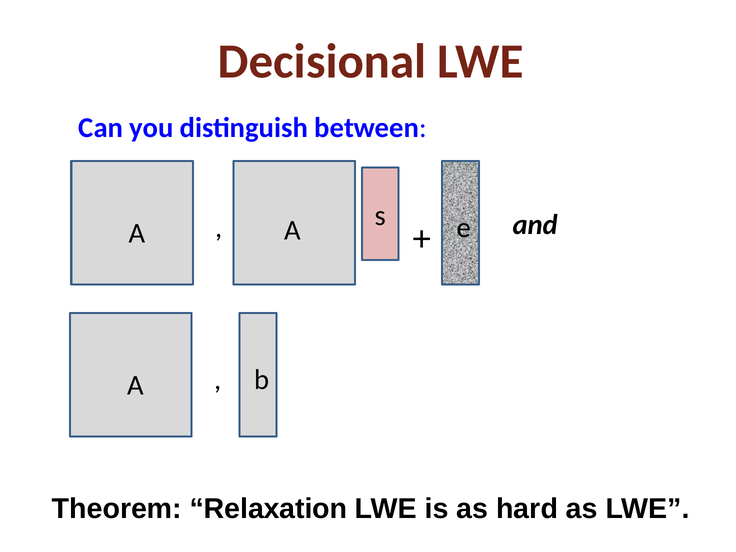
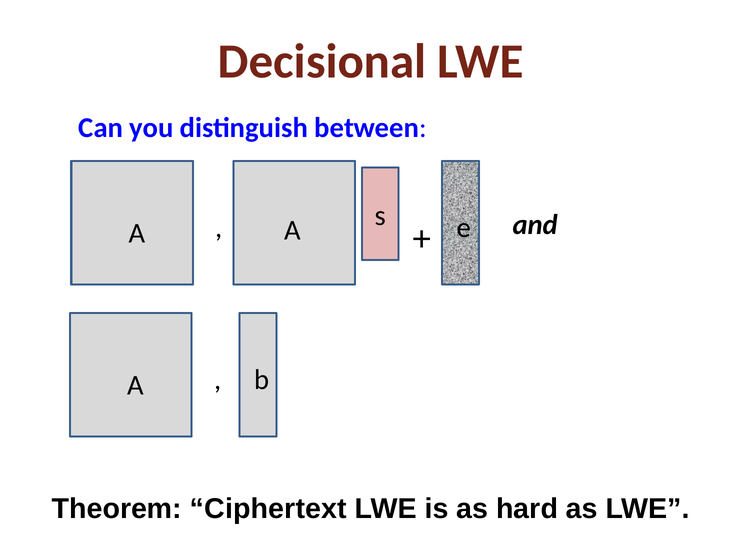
Relaxation: Relaxation -> Ciphertext
